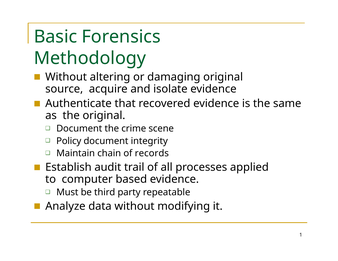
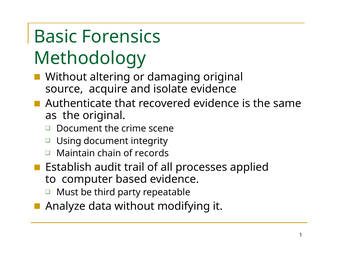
Policy: Policy -> Using
